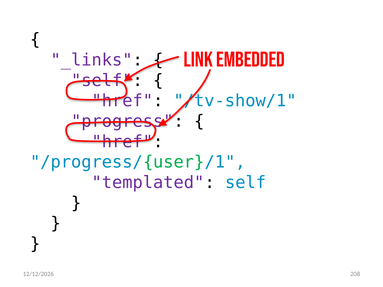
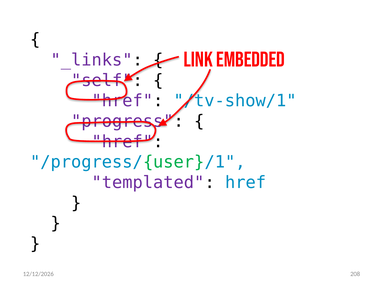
templated self: self -> href
